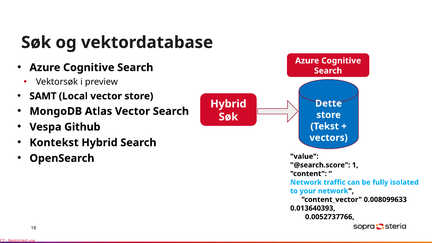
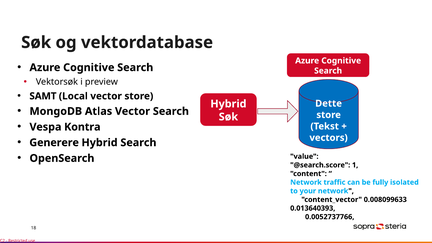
Github: Github -> Kontra
Kontekst: Kontekst -> Generere
